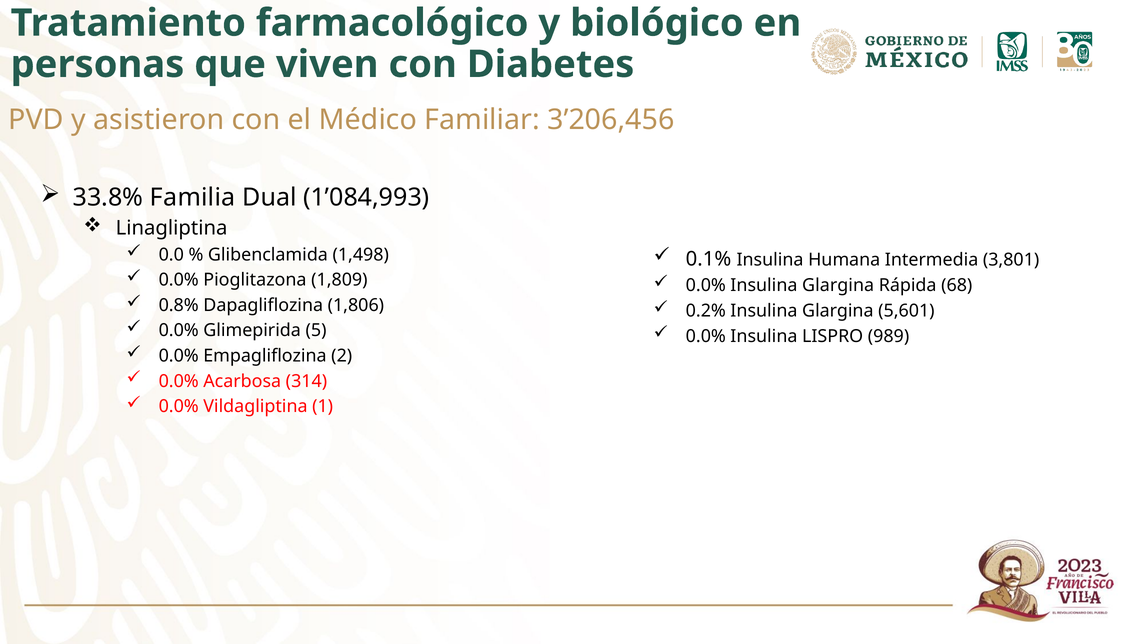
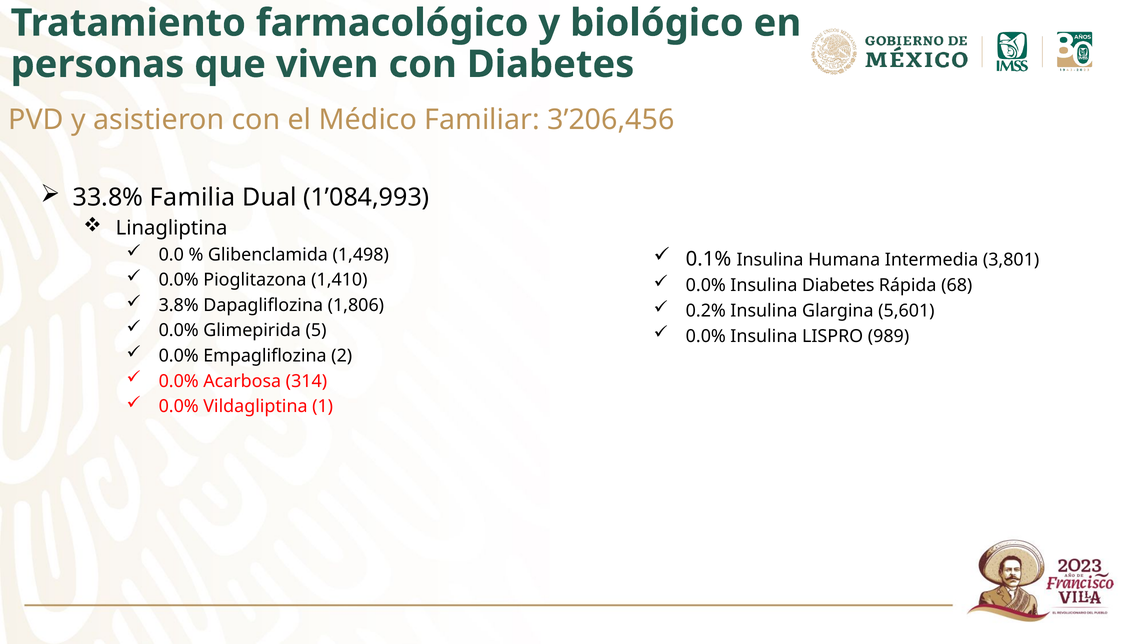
1,809: 1,809 -> 1,410
0.0% Insulina Glargina: Glargina -> Diabetes
0.8%: 0.8% -> 3.8%
